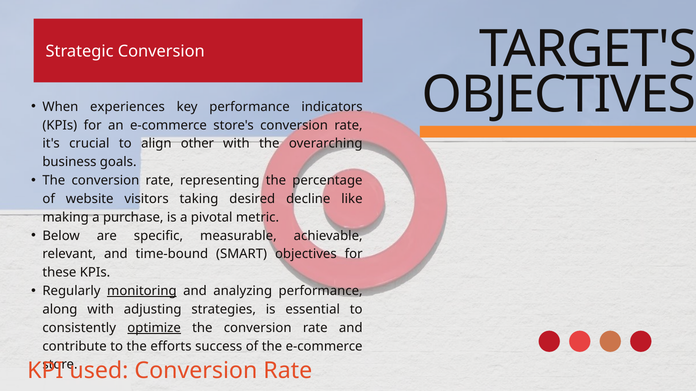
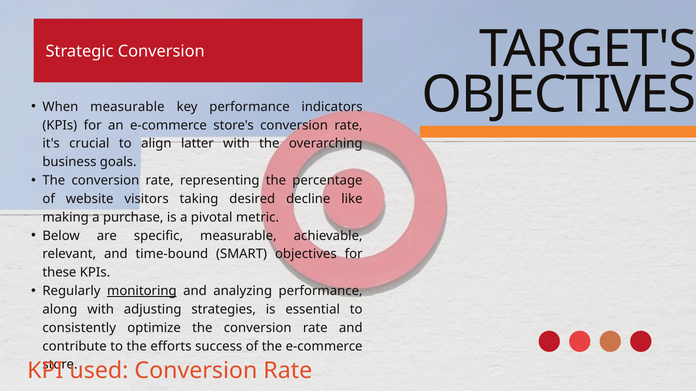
When experiences: experiences -> measurable
other: other -> latter
optimize underline: present -> none
